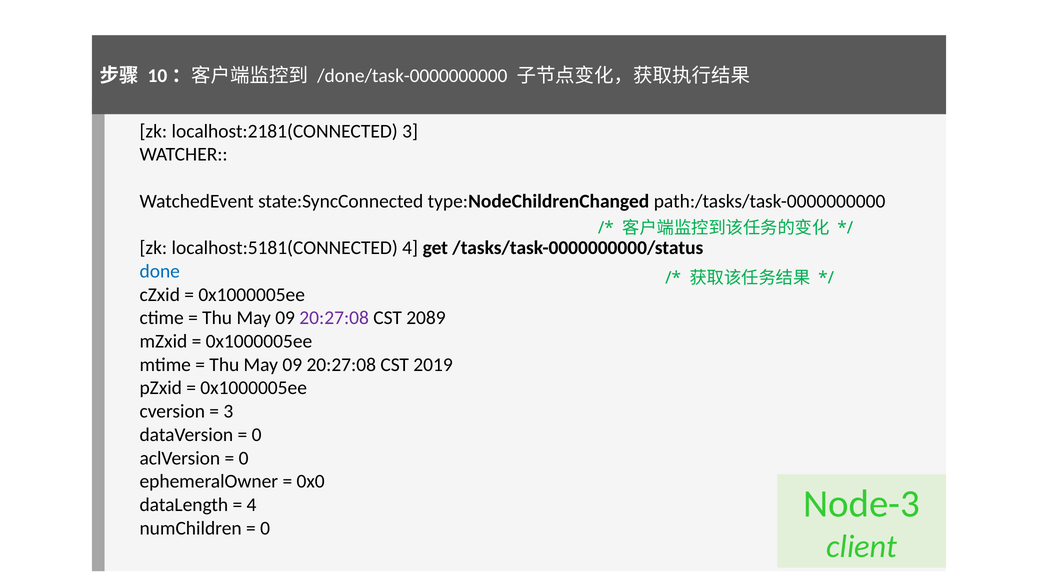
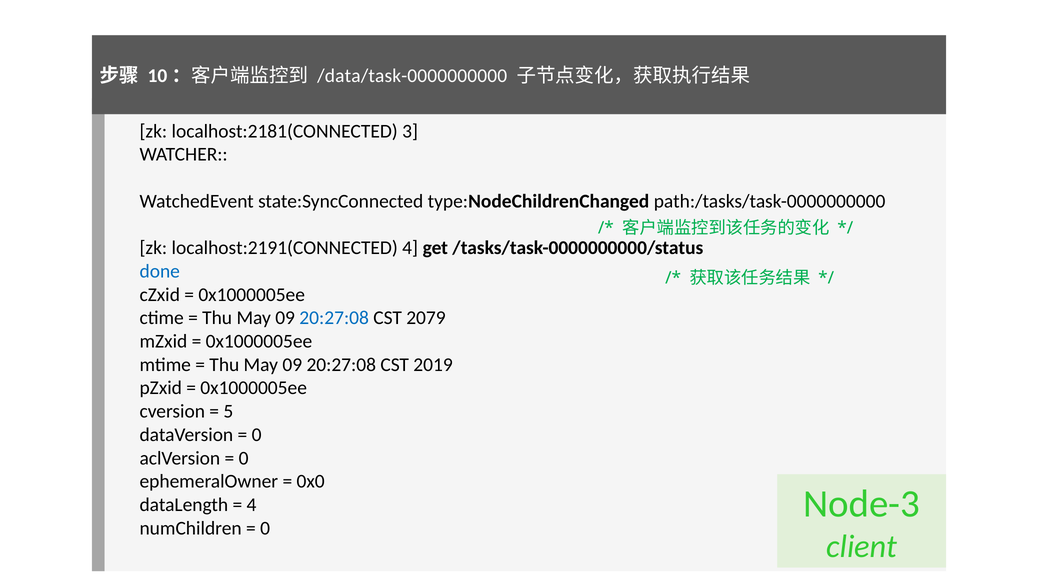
/done/task-0000000000: /done/task-0000000000 -> /data/task-0000000000
localhost:5181(CONNECTED: localhost:5181(CONNECTED -> localhost:2191(CONNECTED
20:27:08 at (334, 318) colour: purple -> blue
2089: 2089 -> 2079
3 at (228, 411): 3 -> 5
